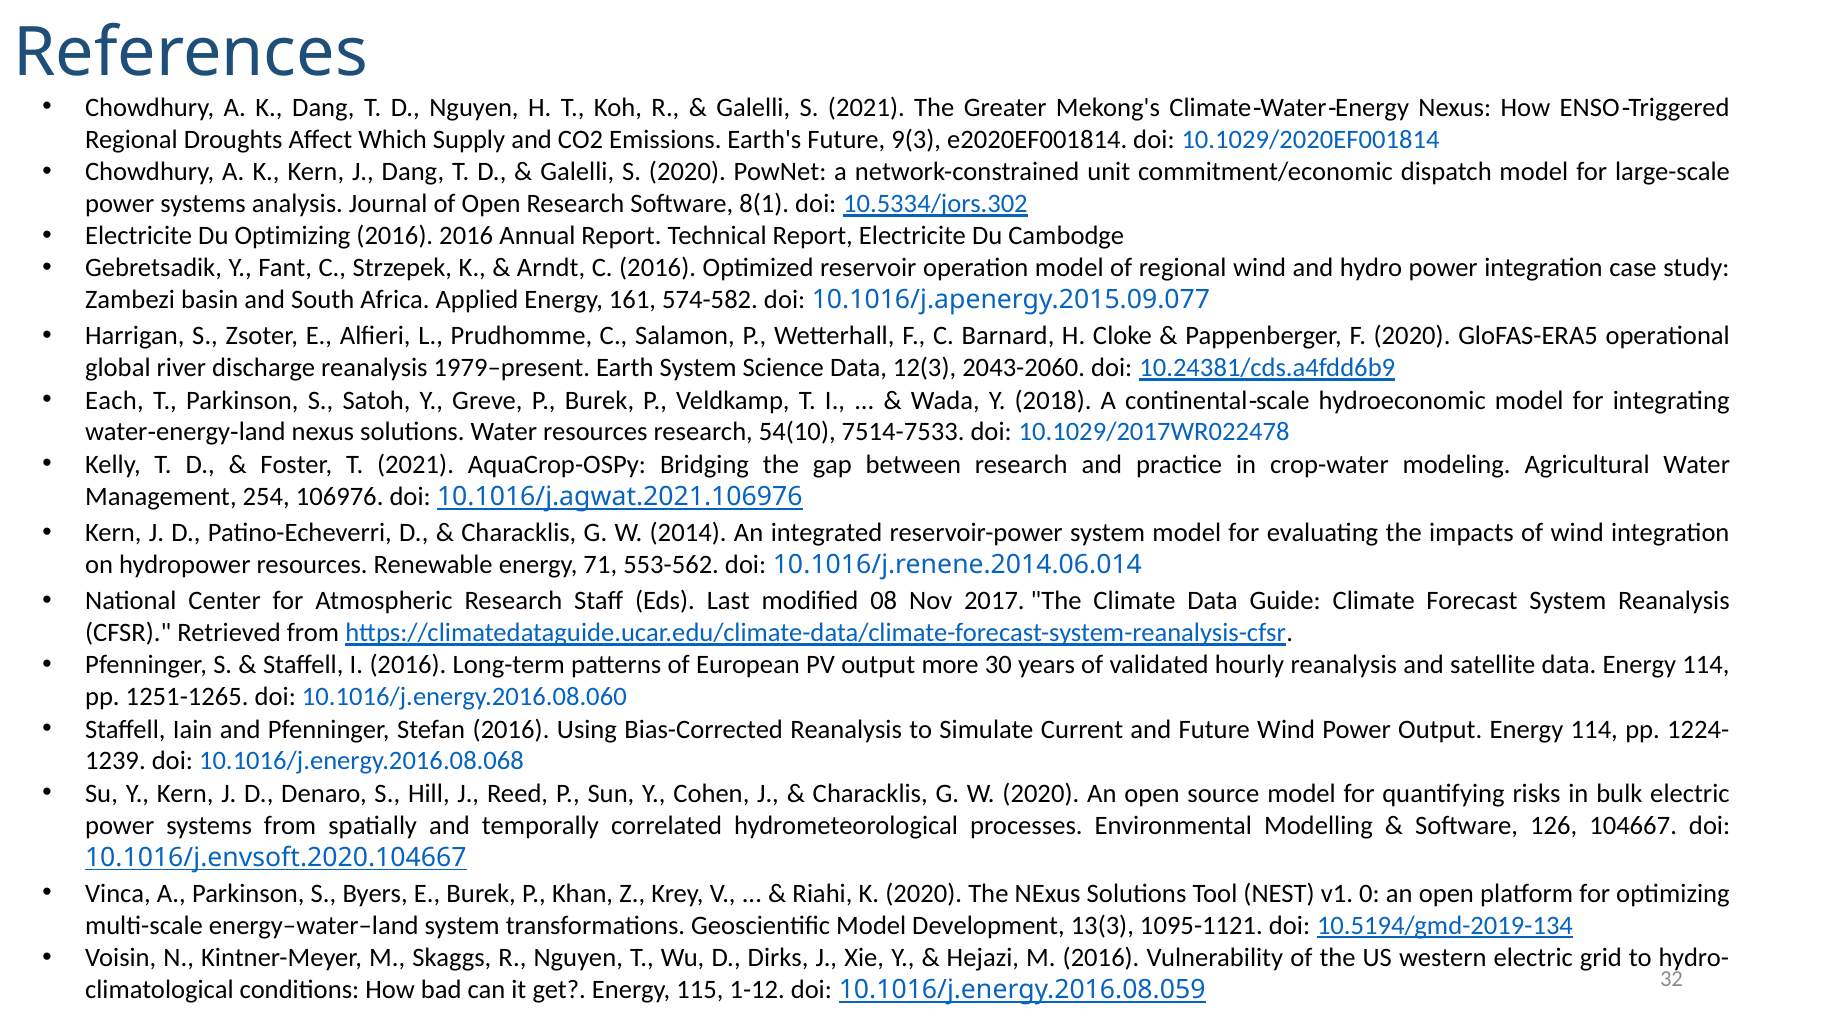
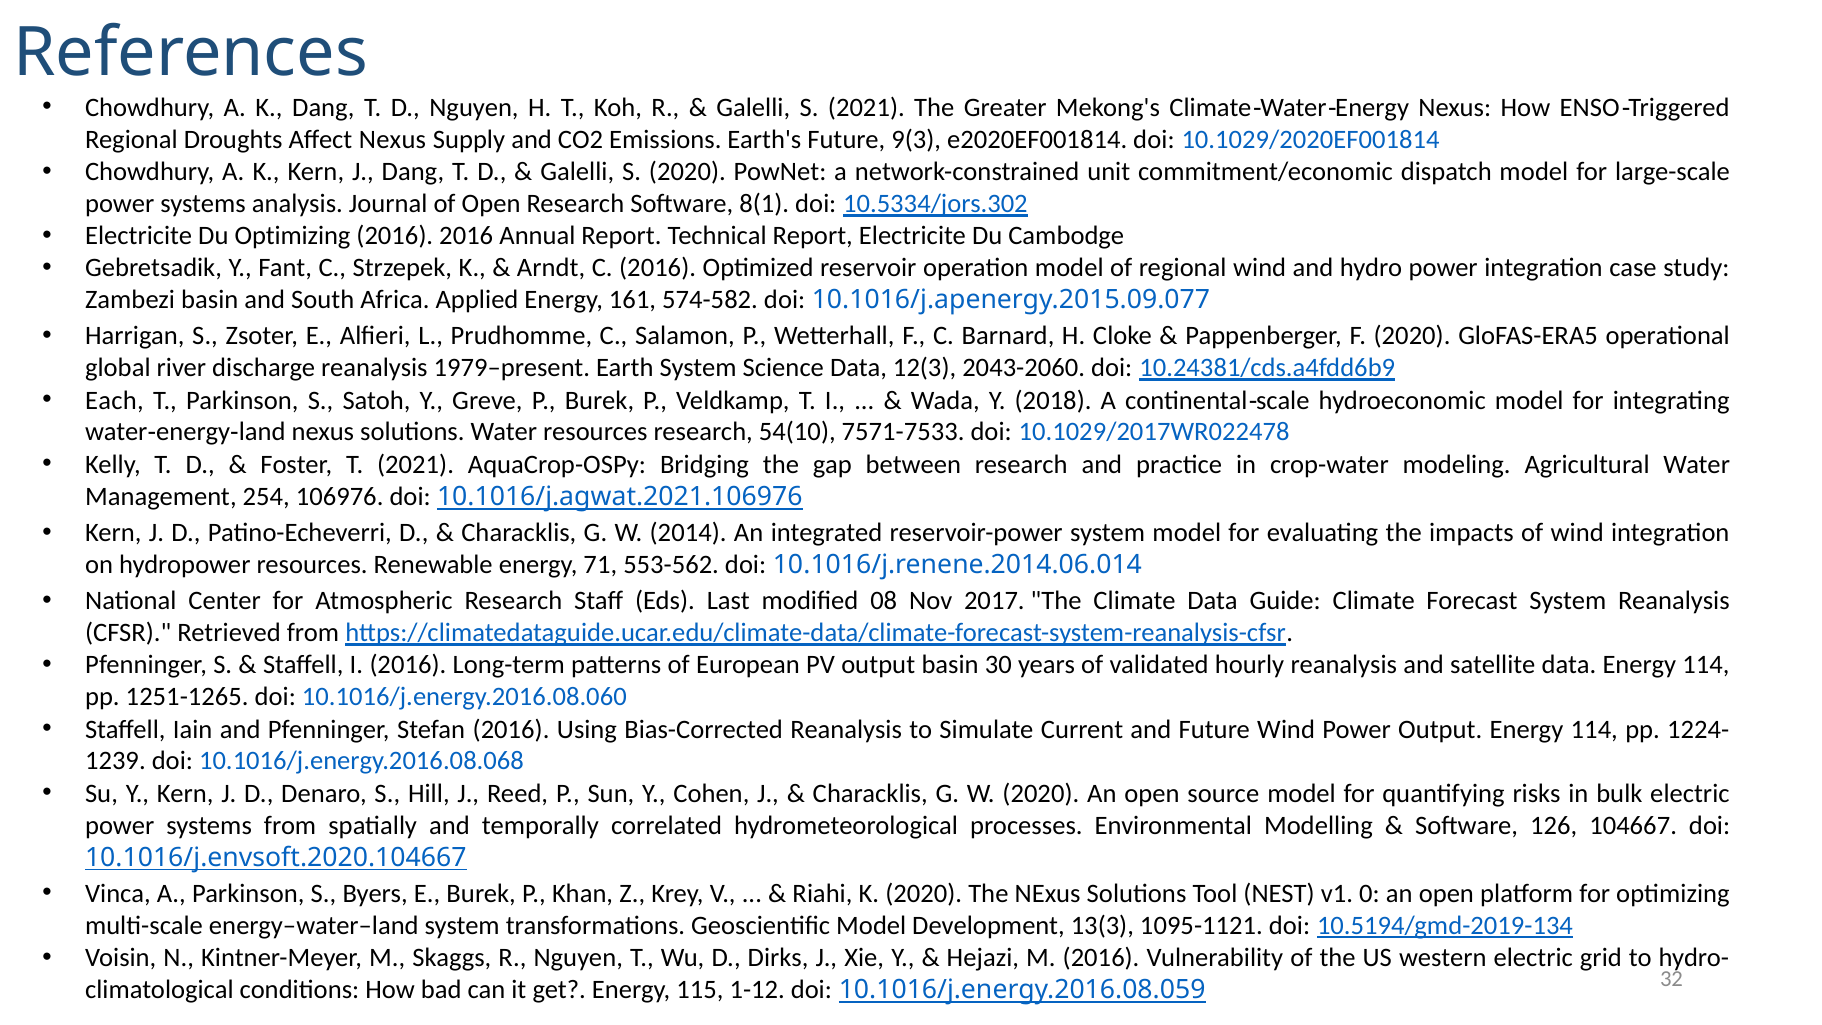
Affect Which: Which -> Nexus
7514-7533: 7514-7533 -> 7571-7533
output more: more -> basin
